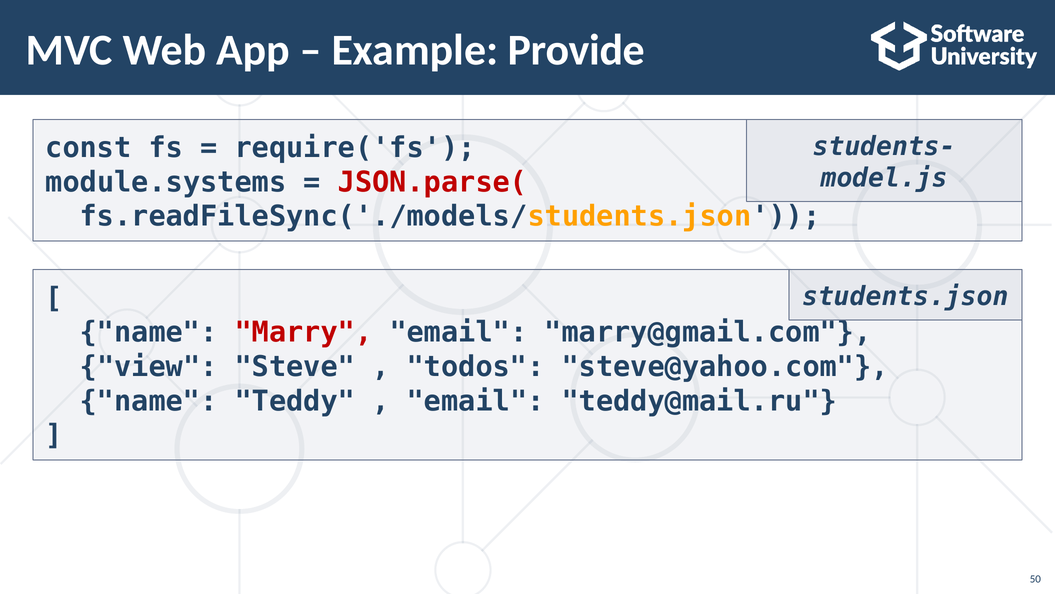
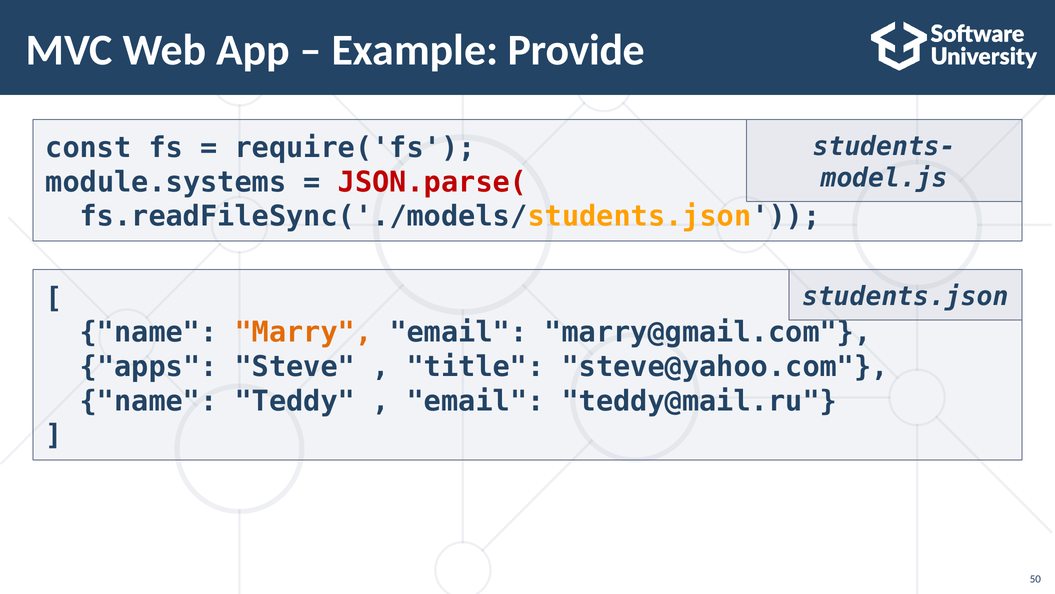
Marry colour: red -> orange
view: view -> apps
todos: todos -> title
